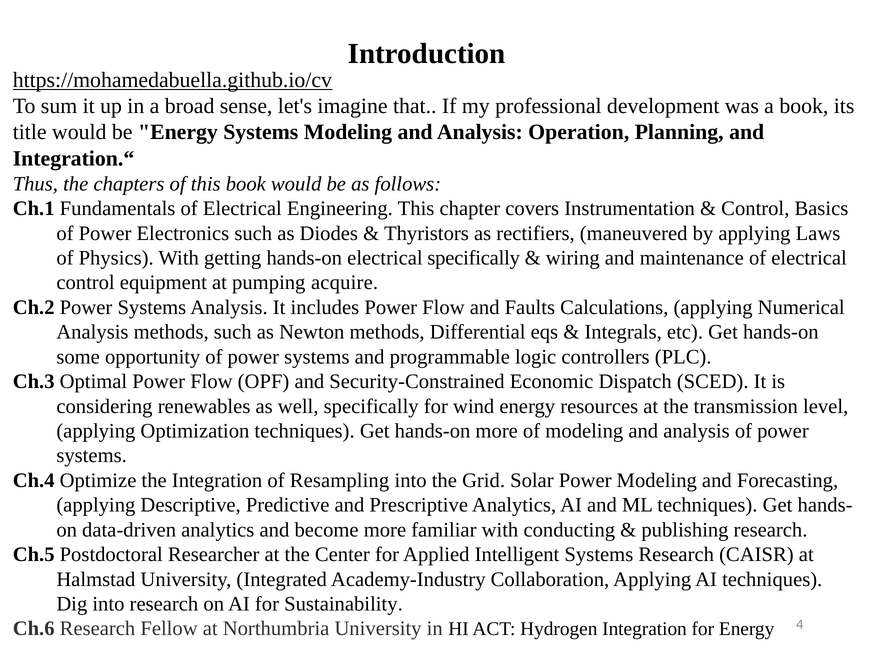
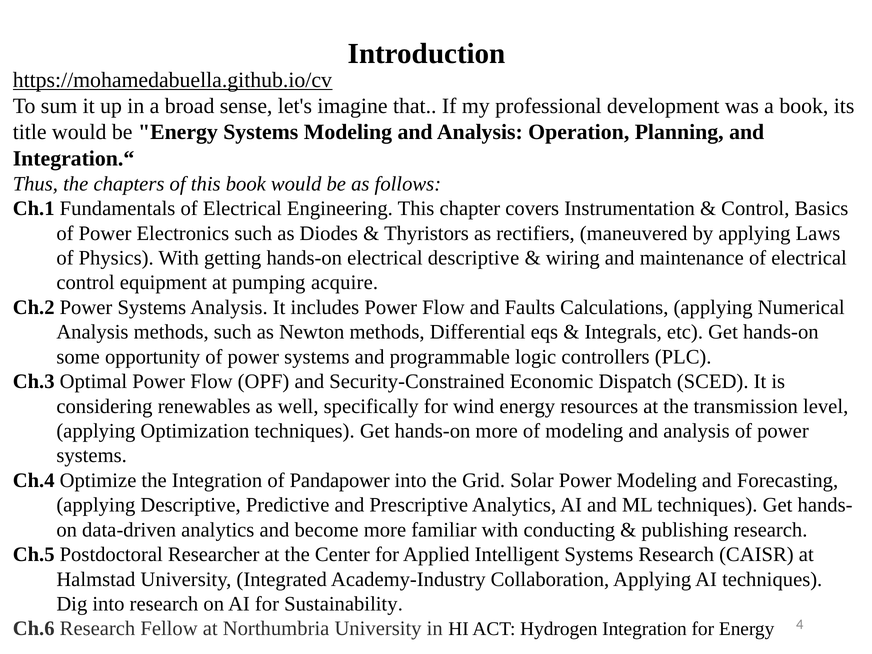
electrical specifically: specifically -> descriptive
Resampling: Resampling -> Pandapower
